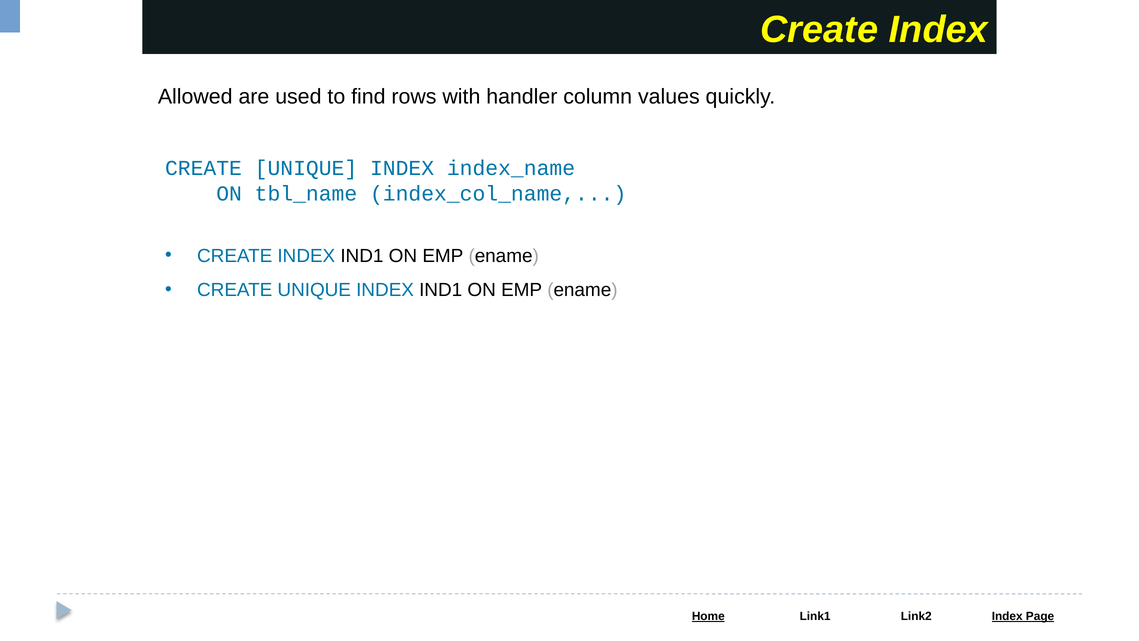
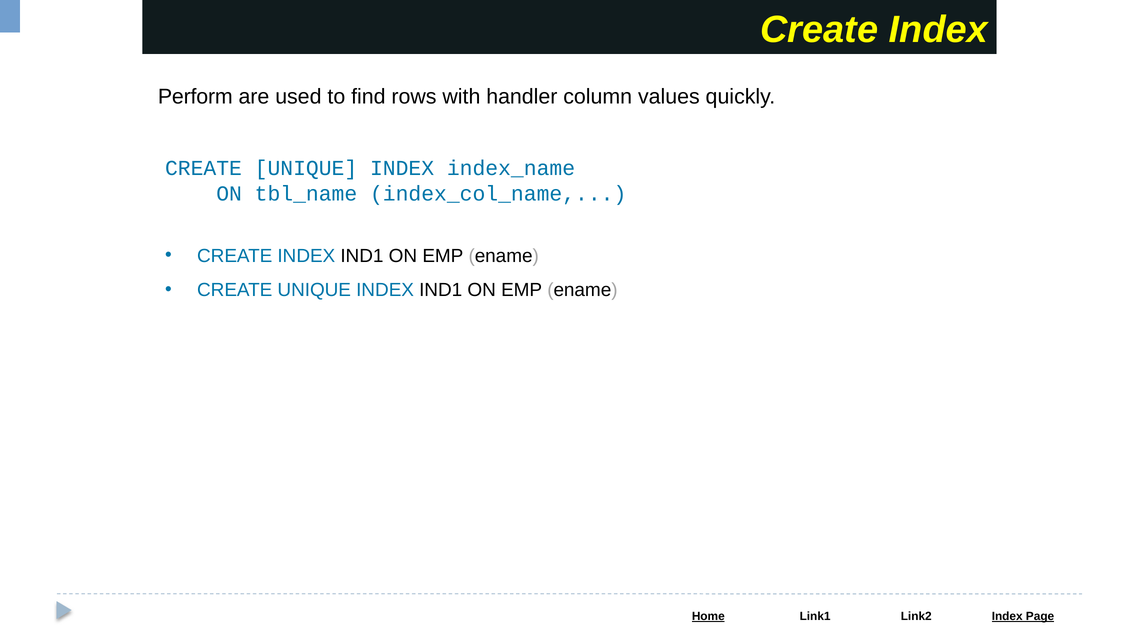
Allowed: Allowed -> Perform
